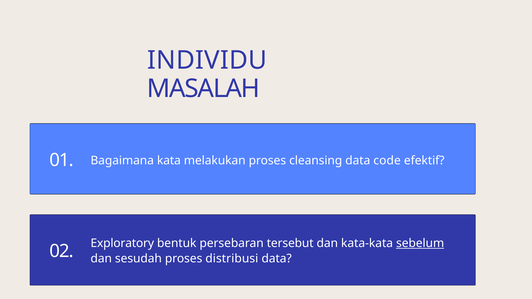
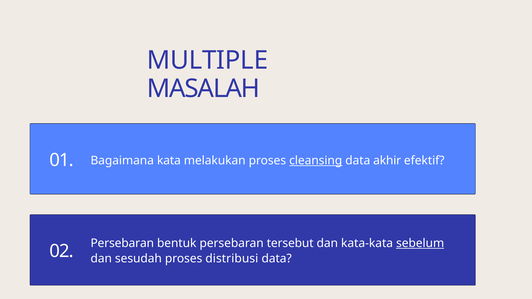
INDIVIDU: INDIVIDU -> MULTIPLE
cleansing underline: none -> present
code: code -> akhir
Exploratory at (122, 243): Exploratory -> Persebaran
